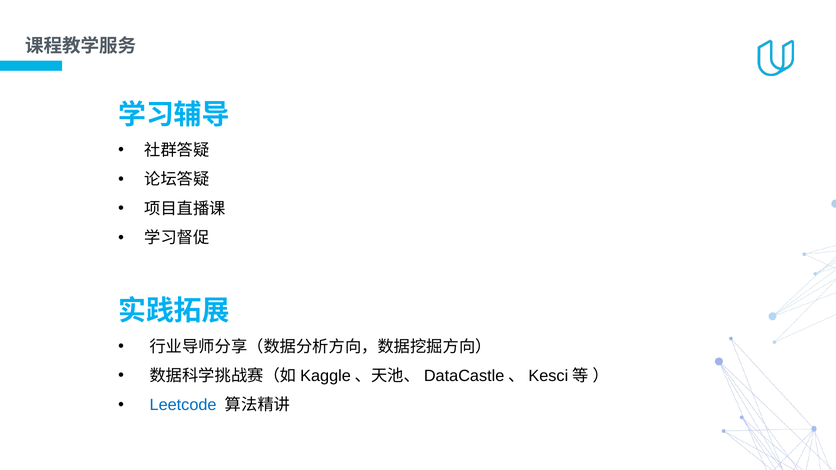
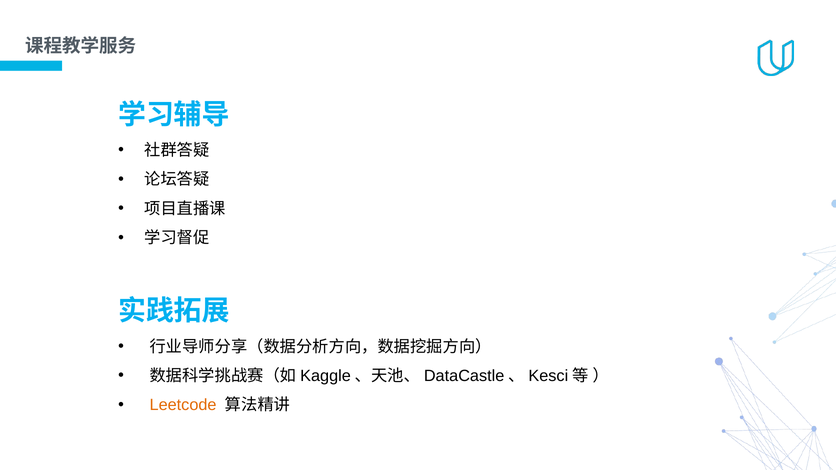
Leetcode colour: blue -> orange
